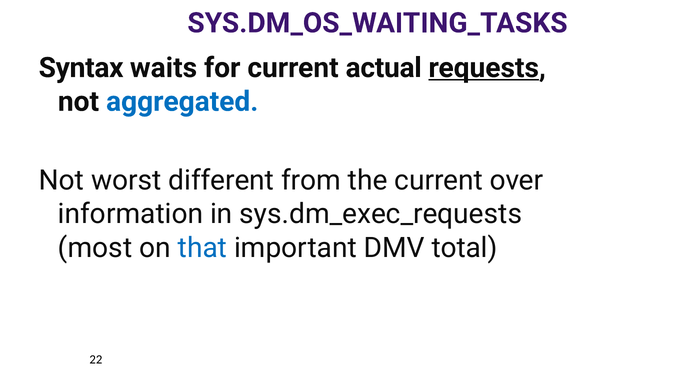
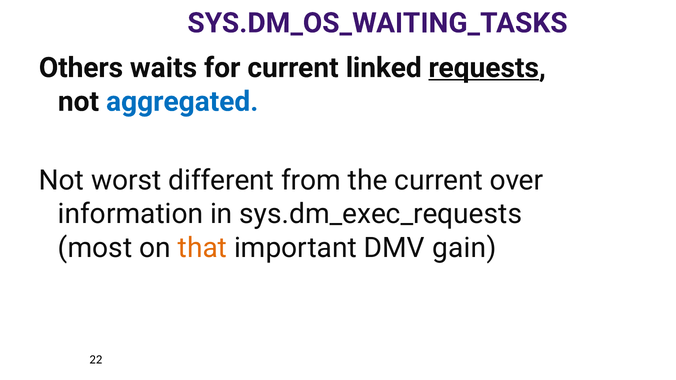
Syntax: Syntax -> Others
actual: actual -> linked
that colour: blue -> orange
total: total -> gain
